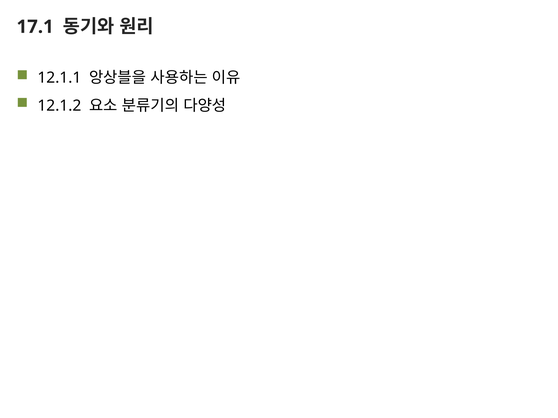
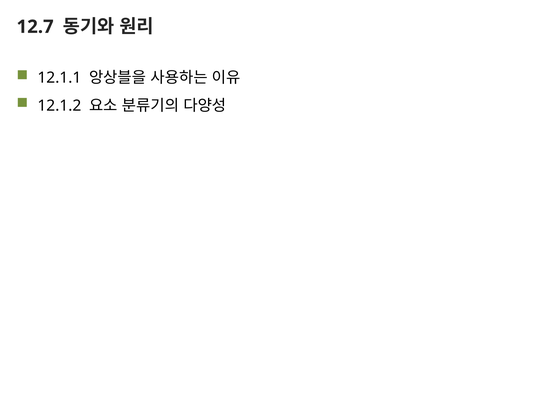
17.1: 17.1 -> 12.7
